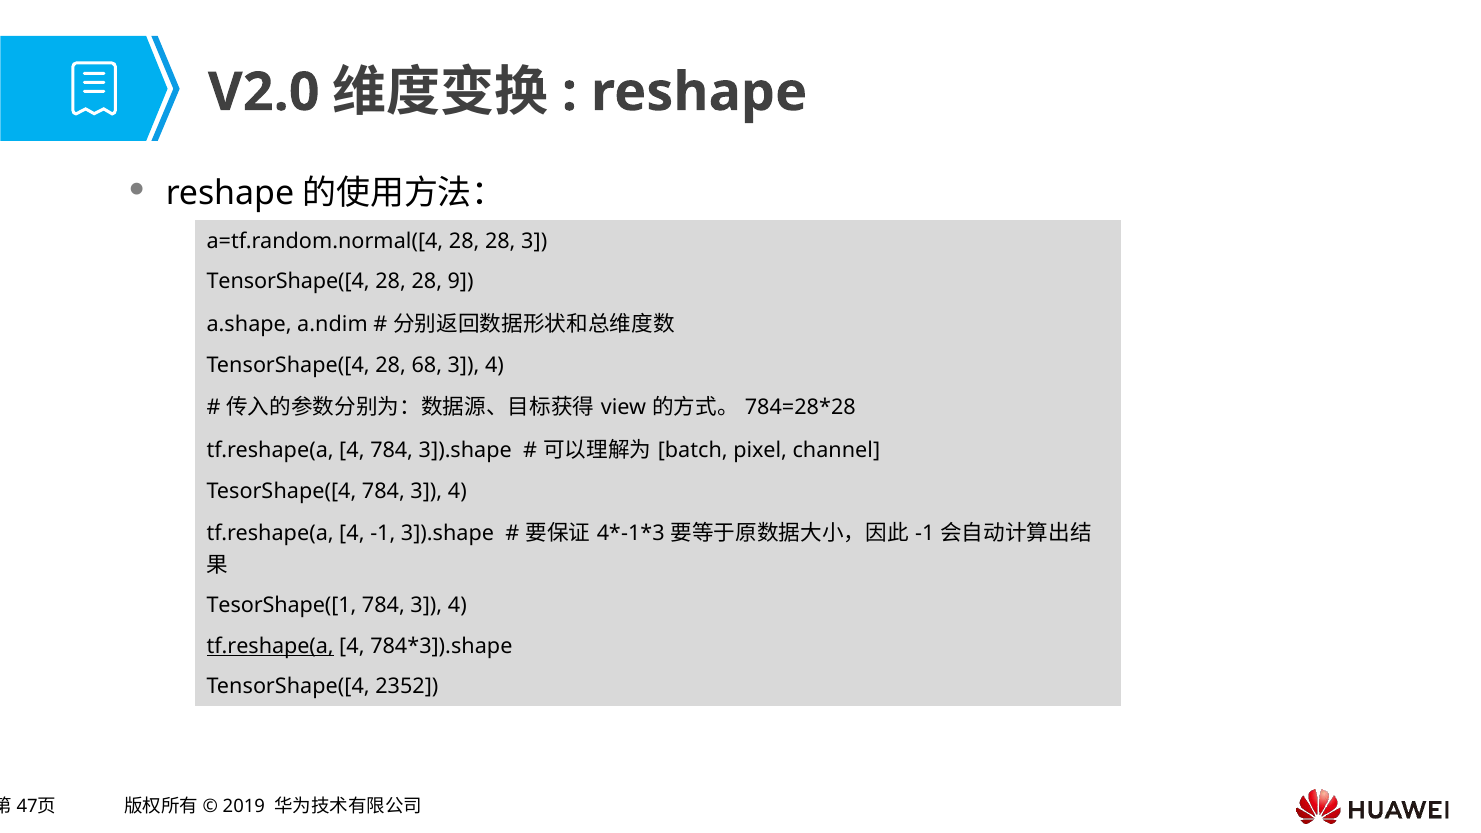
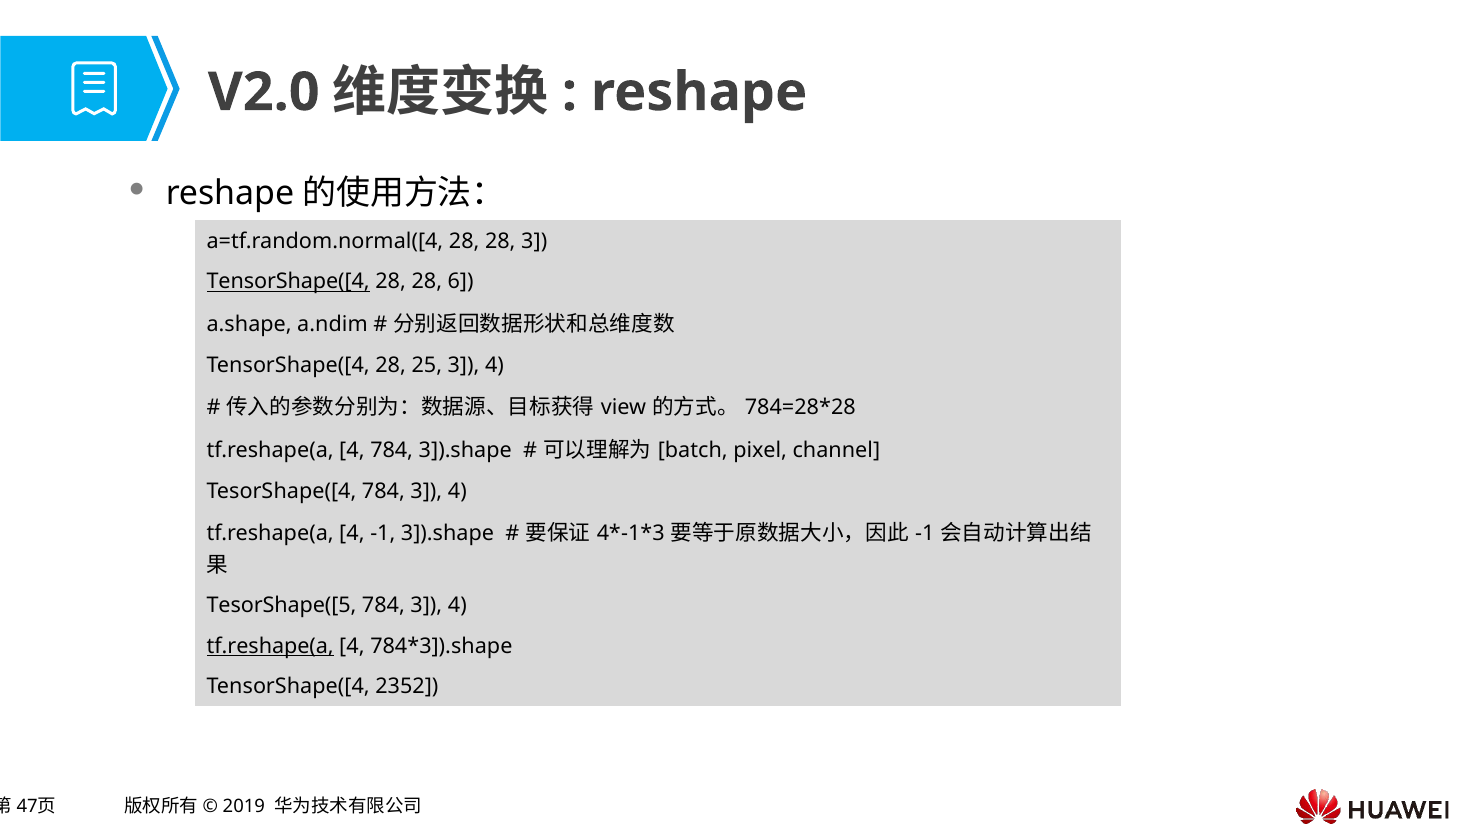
TensorShape([4 at (288, 282) underline: none -> present
9: 9 -> 6
68: 68 -> 25
TesorShape([1: TesorShape([1 -> TesorShape([5
